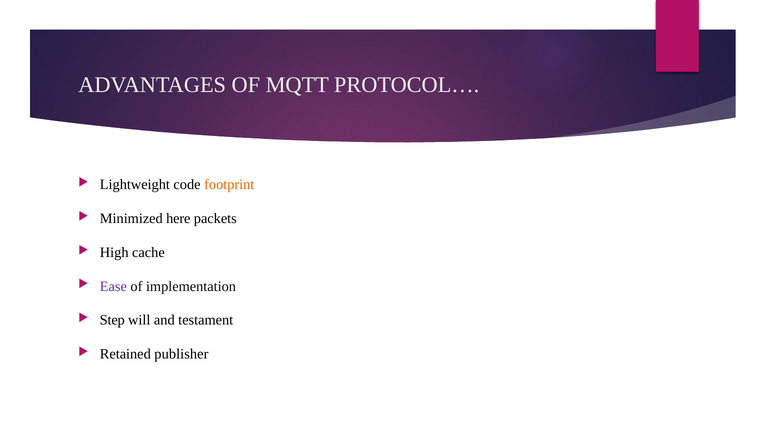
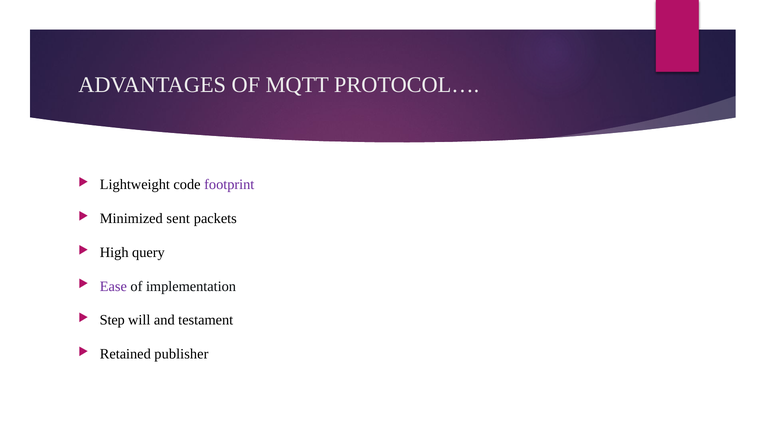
footprint colour: orange -> purple
here: here -> sent
cache: cache -> query
